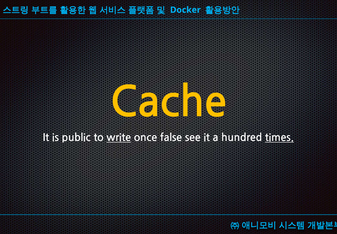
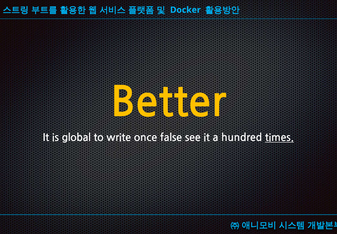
Cache: Cache -> Better
public: public -> global
write underline: present -> none
